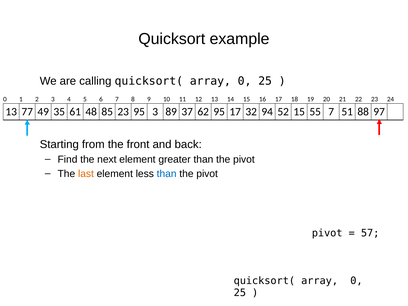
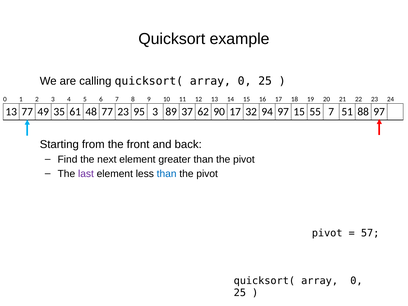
48 85: 85 -> 77
62 95: 95 -> 90
94 52: 52 -> 97
last colour: orange -> purple
